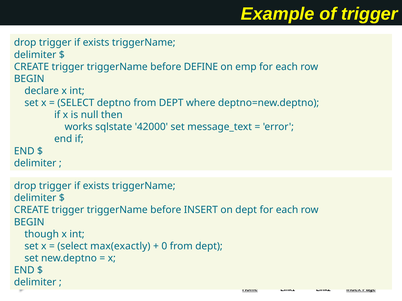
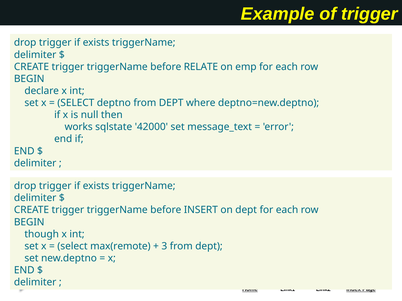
DEFINE: DEFINE -> RELATE
max(exactly: max(exactly -> max(remote
0: 0 -> 3
